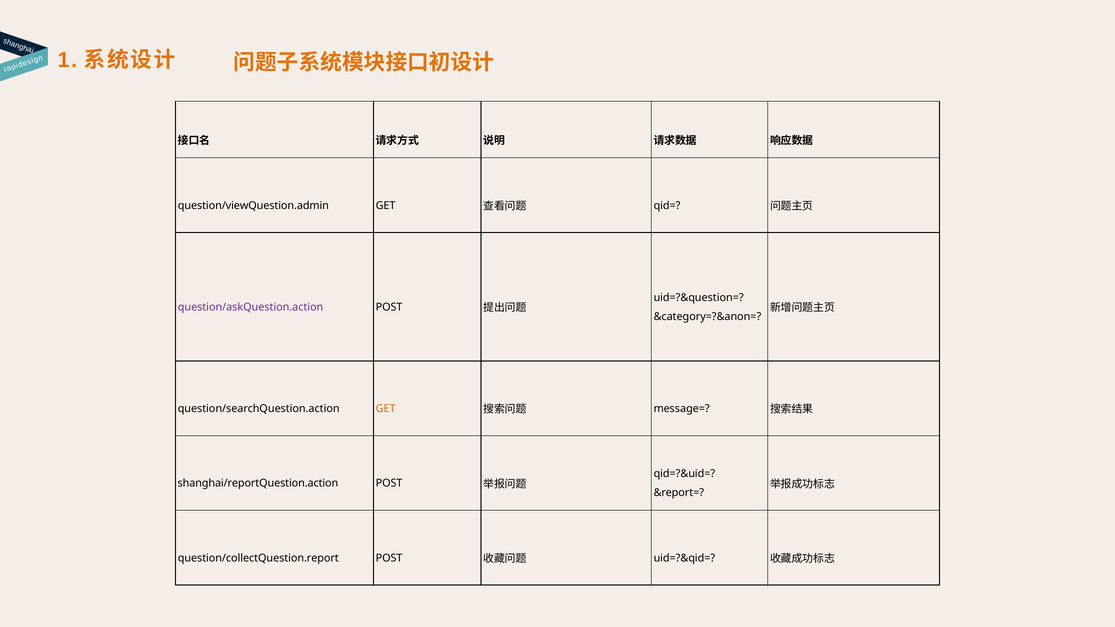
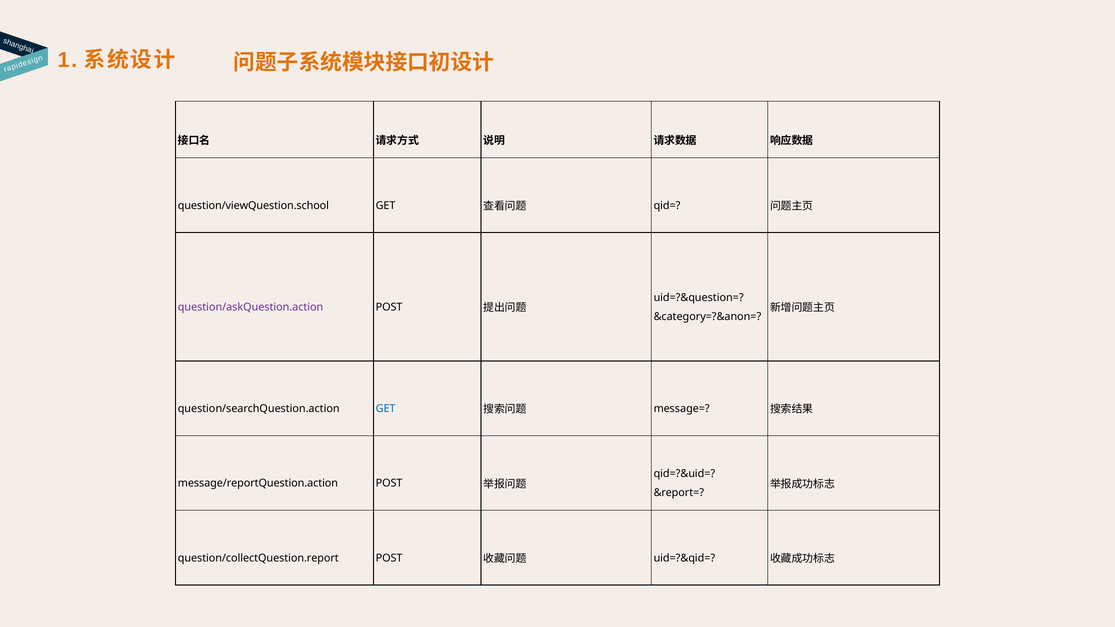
question/viewQuestion.admin: question/viewQuestion.admin -> question/viewQuestion.school
GET at (386, 409) colour: orange -> blue
shanghai/reportQuestion.action: shanghai/reportQuestion.action -> message/reportQuestion.action
